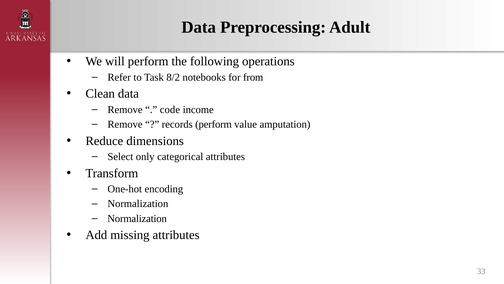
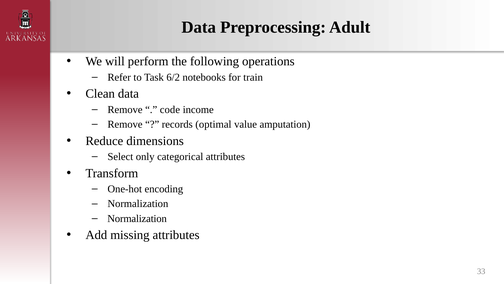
8/2: 8/2 -> 6/2
from: from -> train
records perform: perform -> optimal
